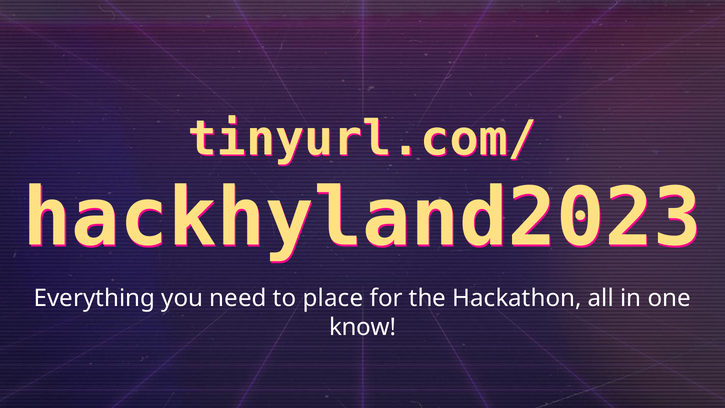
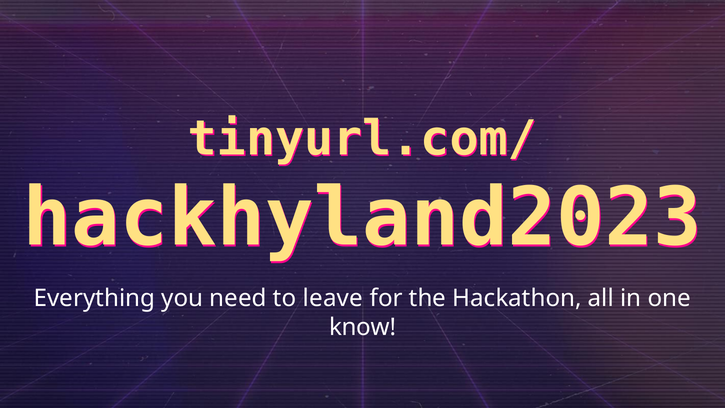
place: place -> leave
